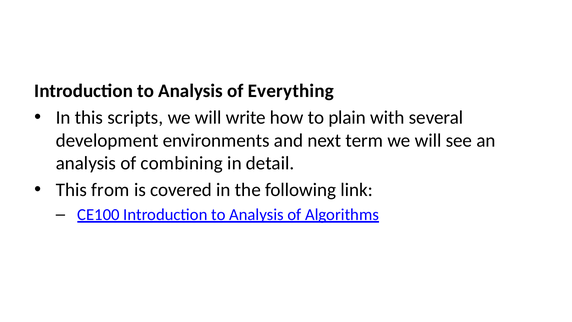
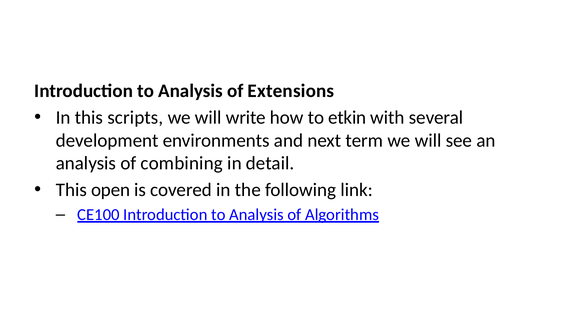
Everything: Everything -> Extensions
plain: plain -> etkin
from: from -> open
